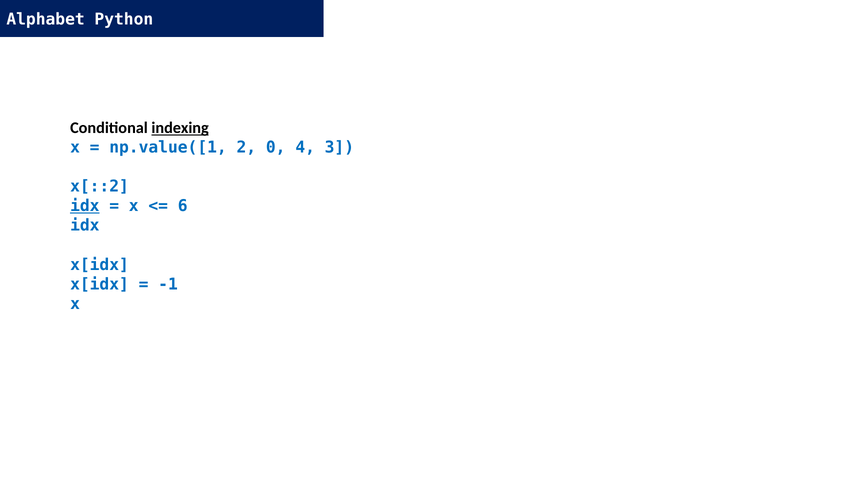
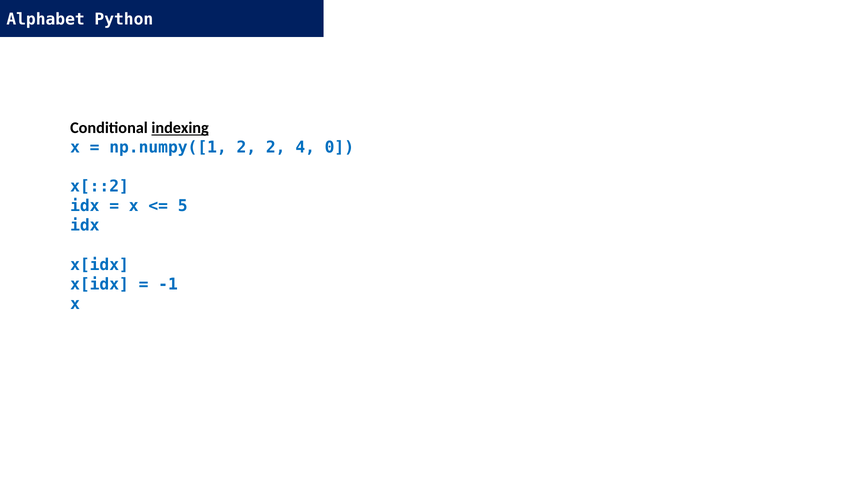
np.value([1: np.value([1 -> np.numpy([1
2 0: 0 -> 2
3: 3 -> 0
idx at (85, 206) underline: present -> none
6: 6 -> 5
